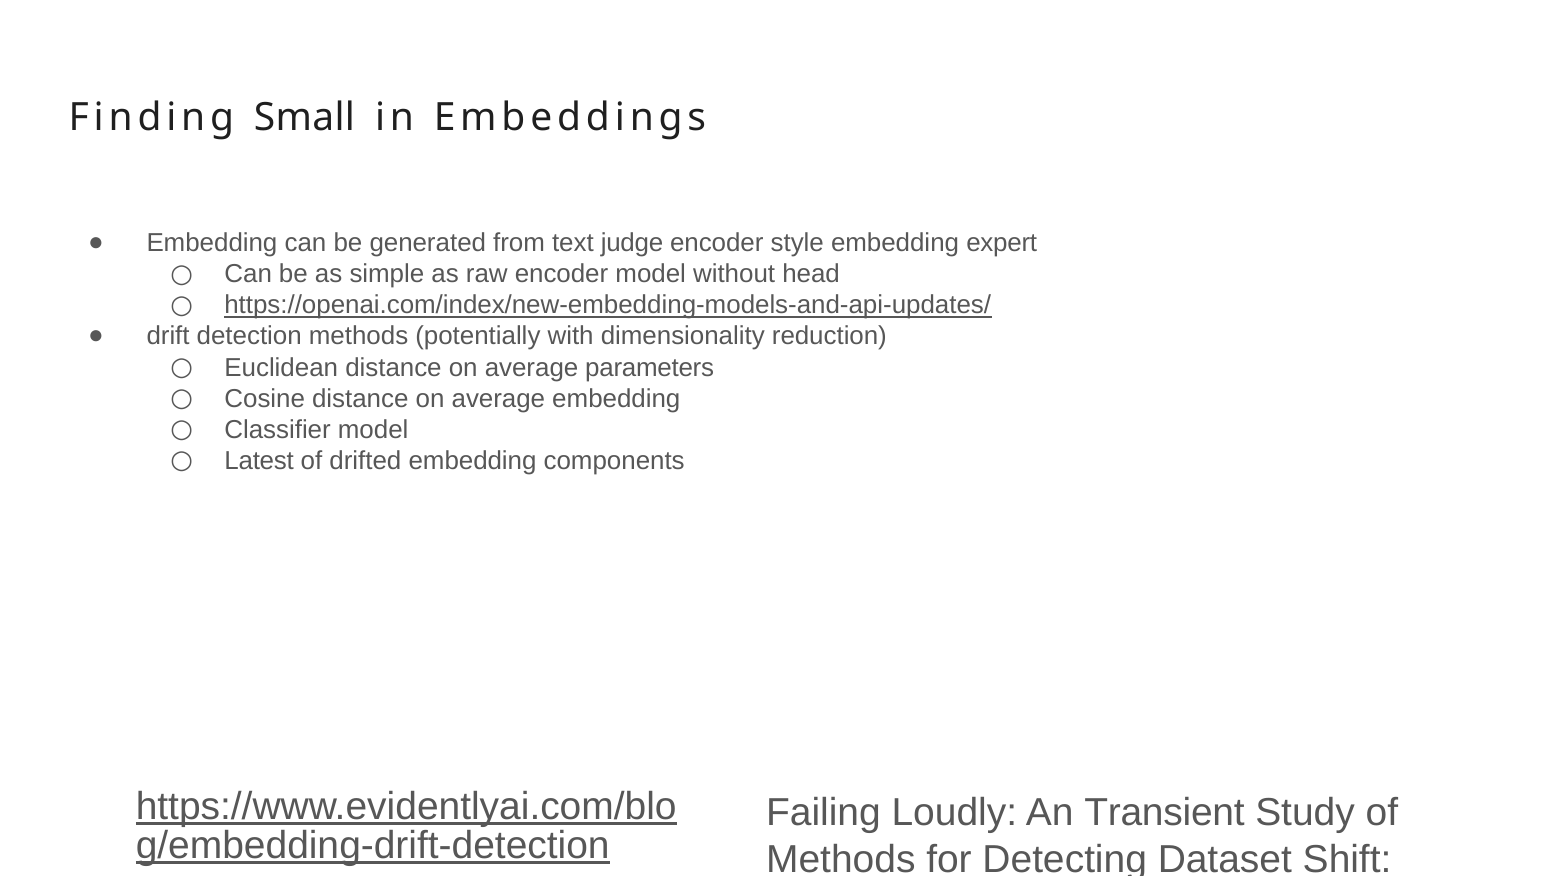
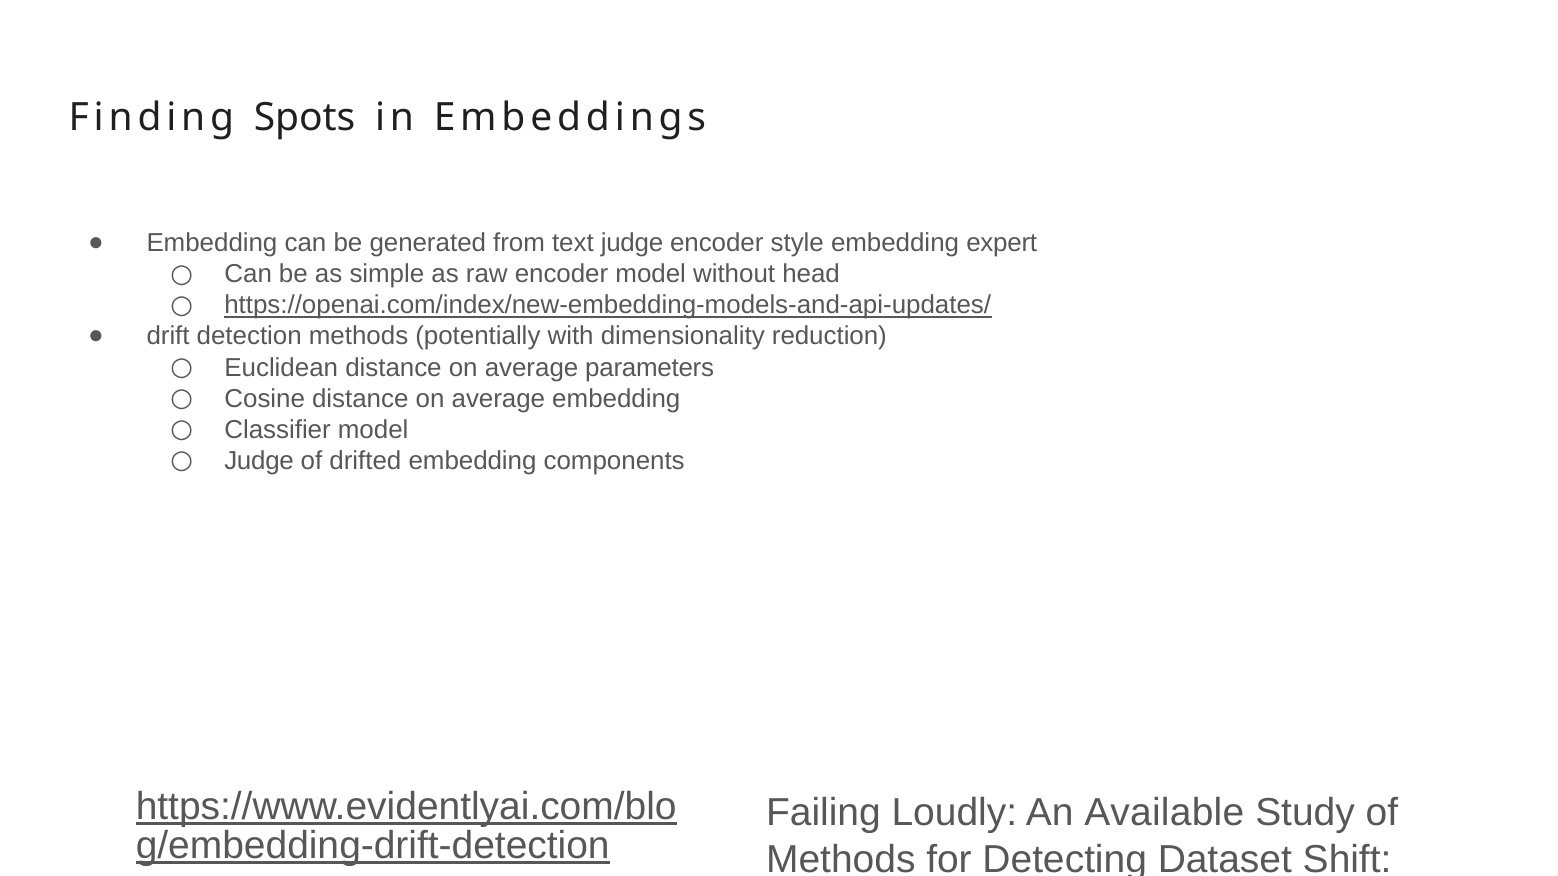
Small: Small -> Spots
Latest at (259, 461): Latest -> Judge
Transient: Transient -> Available
